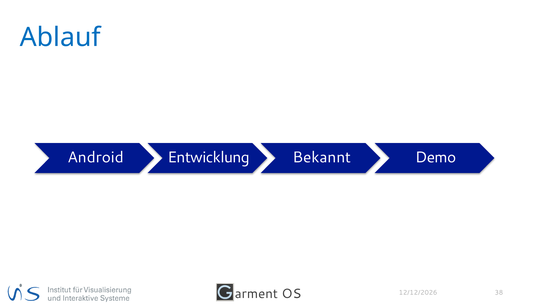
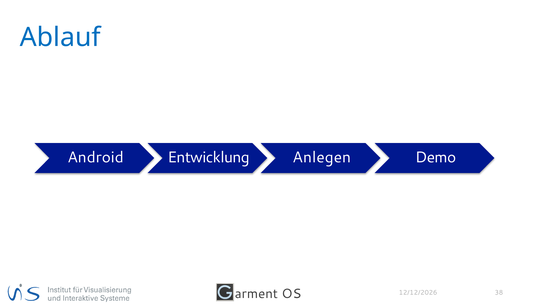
Bekannt: Bekannt -> Anlegen
